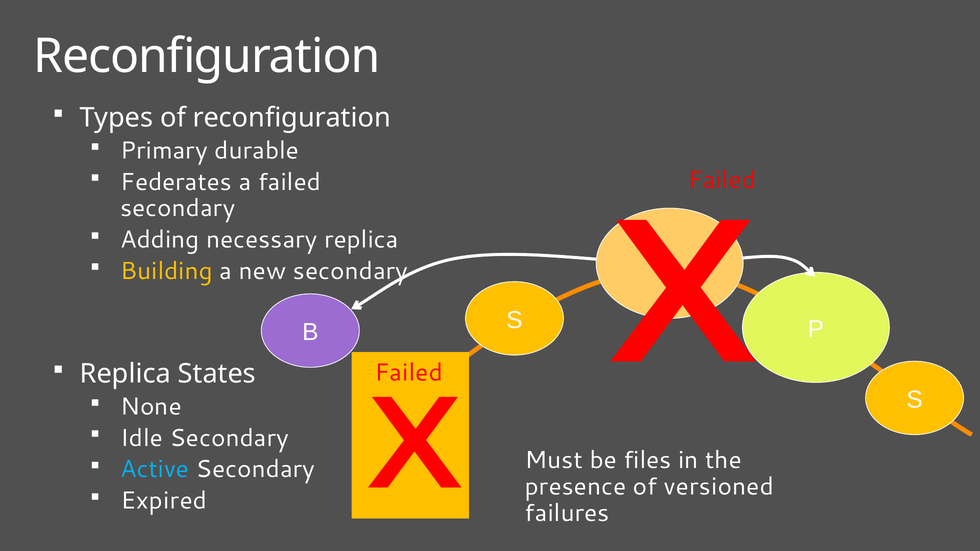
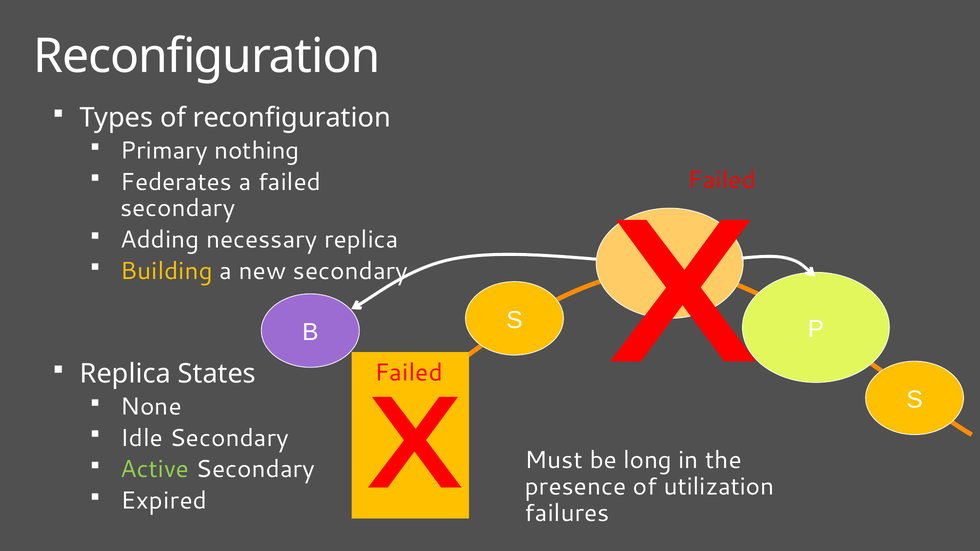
durable: durable -> nothing
files: files -> long
Active colour: light blue -> light green
versioned: versioned -> utilization
